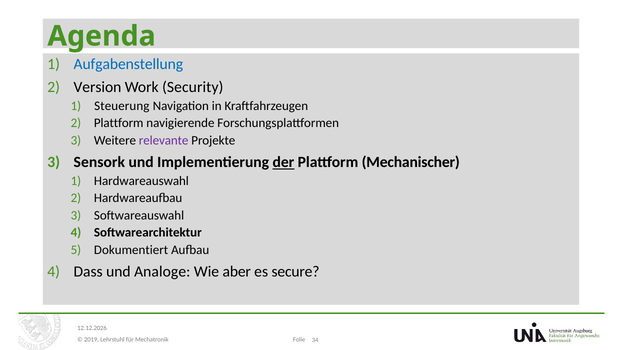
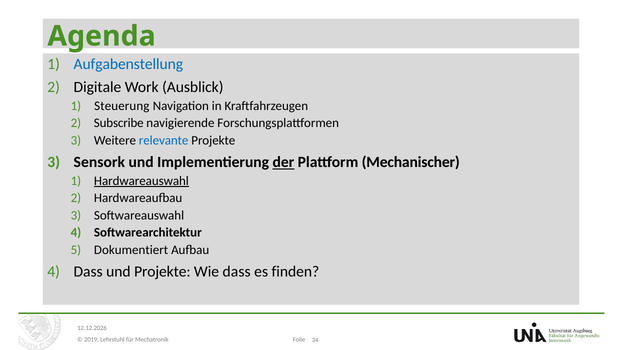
Version: Version -> Digitale
Security: Security -> Ausblick
Plattform at (119, 123): Plattform -> Subscribe
relevante colour: purple -> blue
Hardwareauswahl underline: none -> present
und Analoge: Analoge -> Projekte
Wie aber: aber -> dass
secure: secure -> finden
